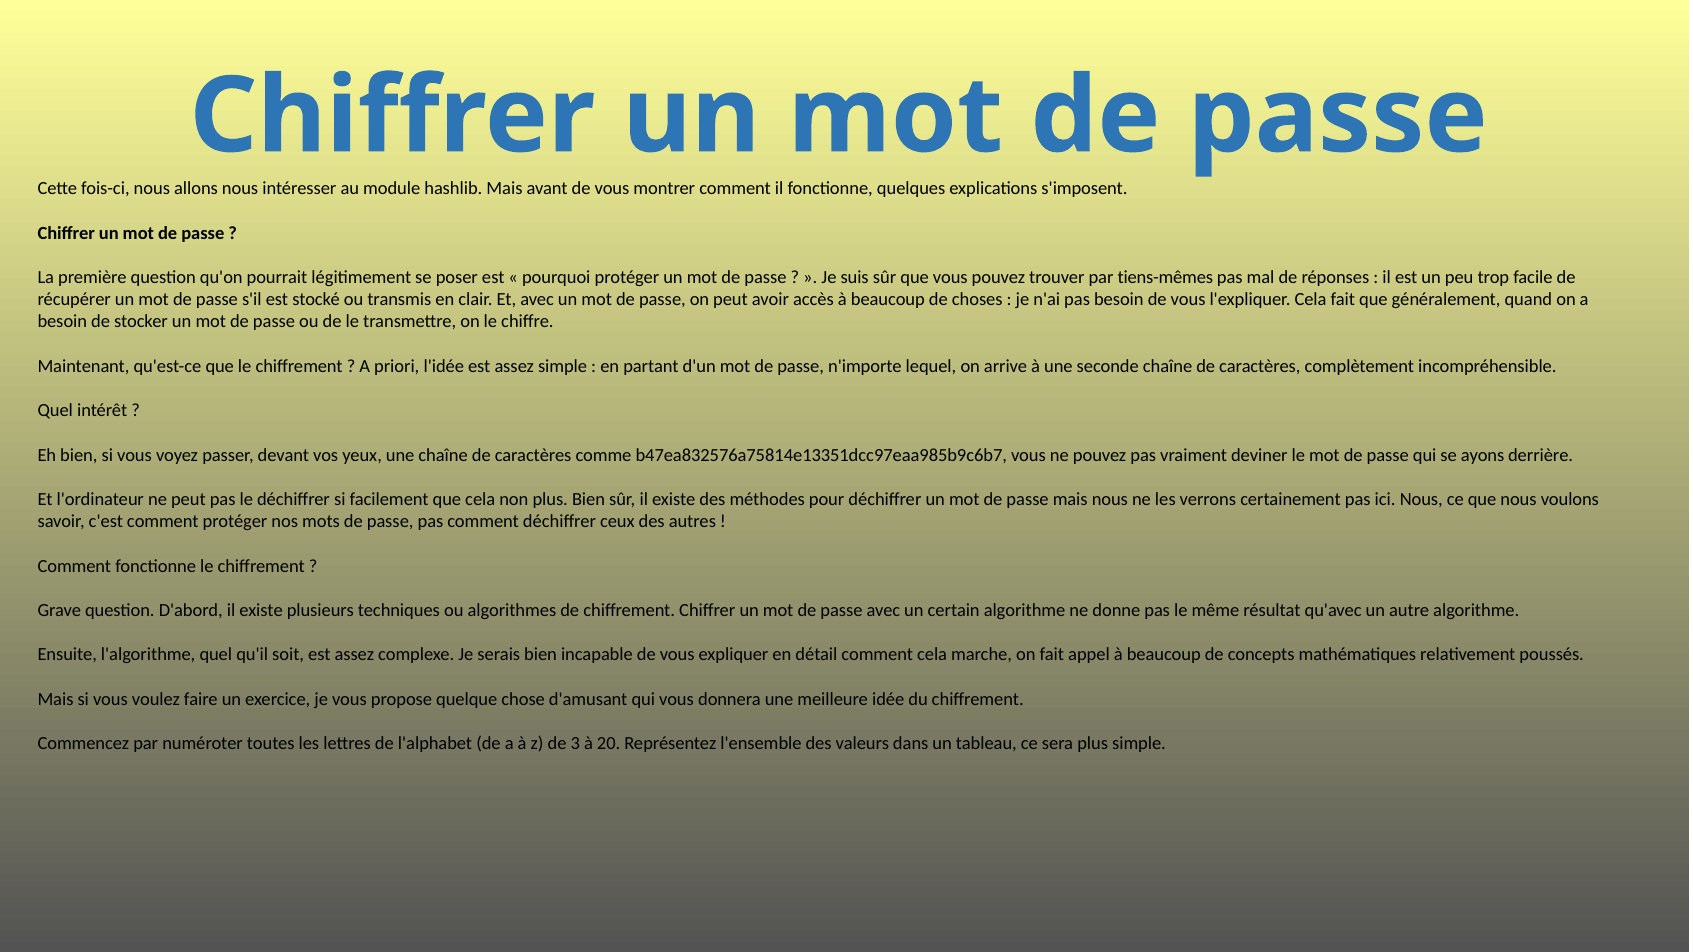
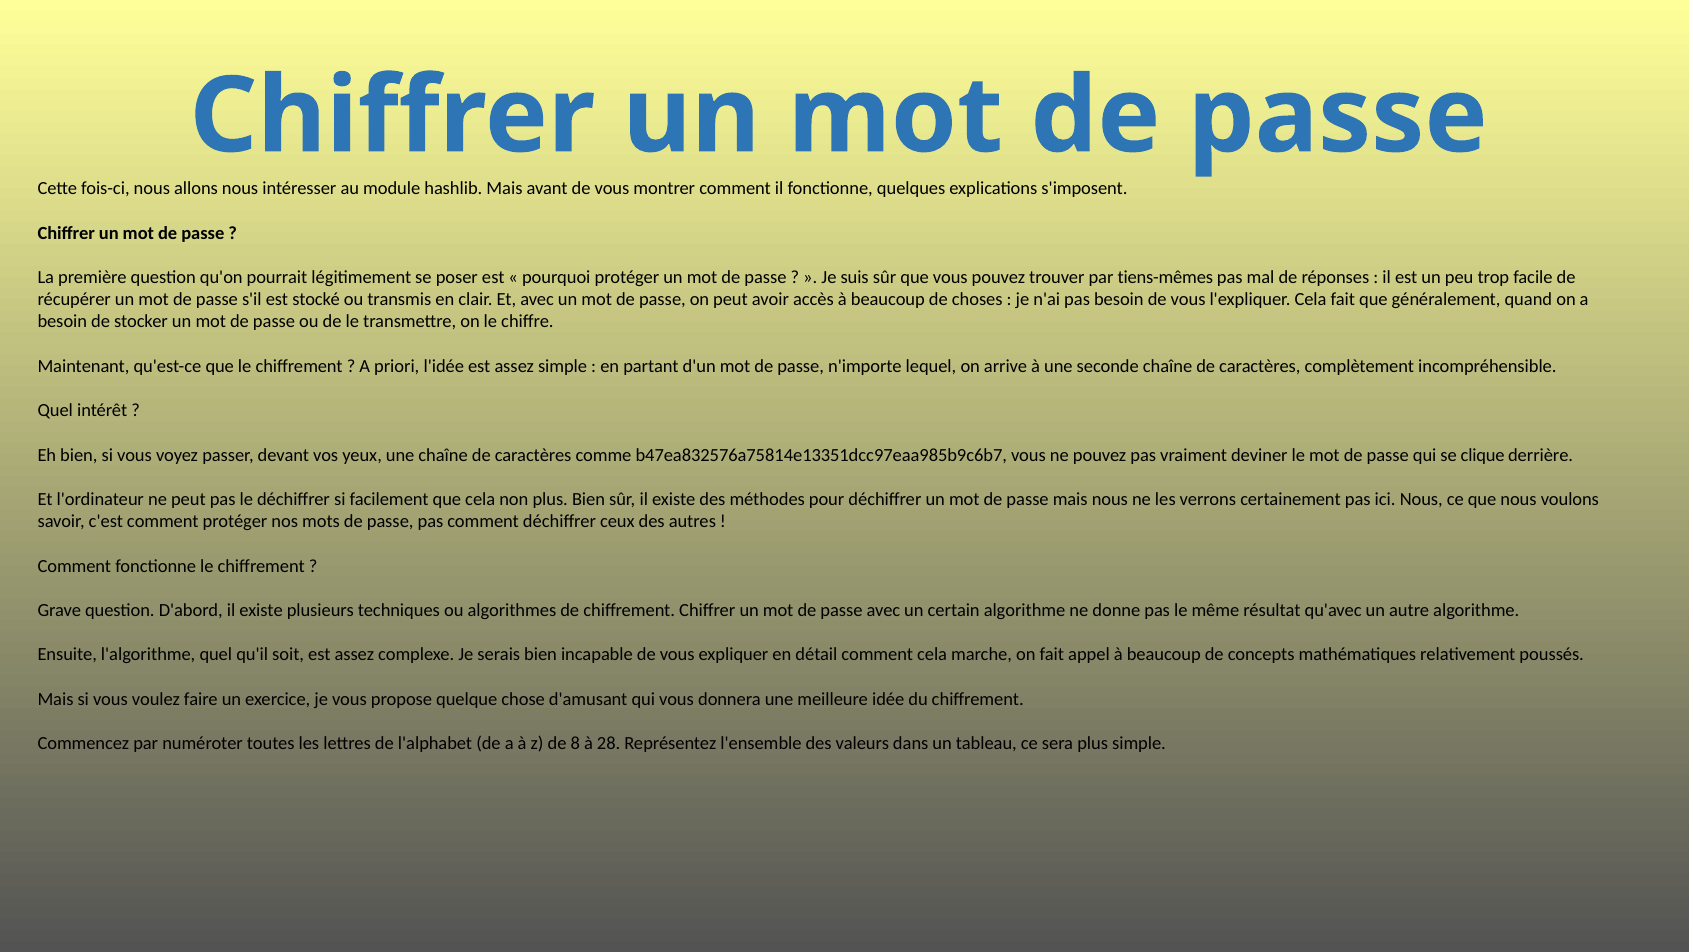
ayons: ayons -> clique
3: 3 -> 8
20: 20 -> 28
